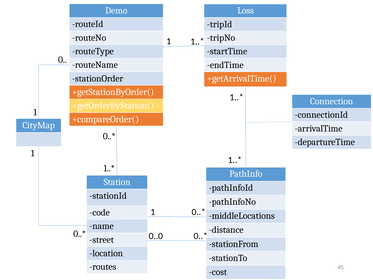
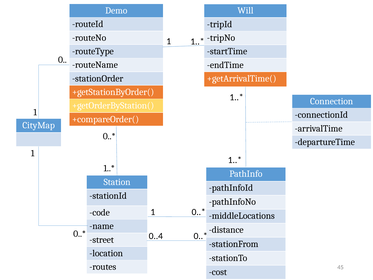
Loss: Loss -> Will
0..0: 0..0 -> 0..4
